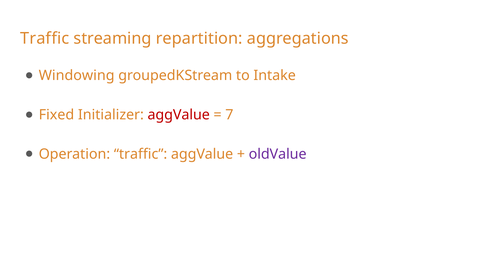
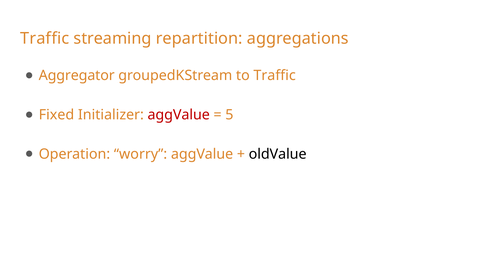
Windowing: Windowing -> Aggregator
to Intake: Intake -> Traffic
7: 7 -> 5
Operation traffic: traffic -> worry
oldValue colour: purple -> black
